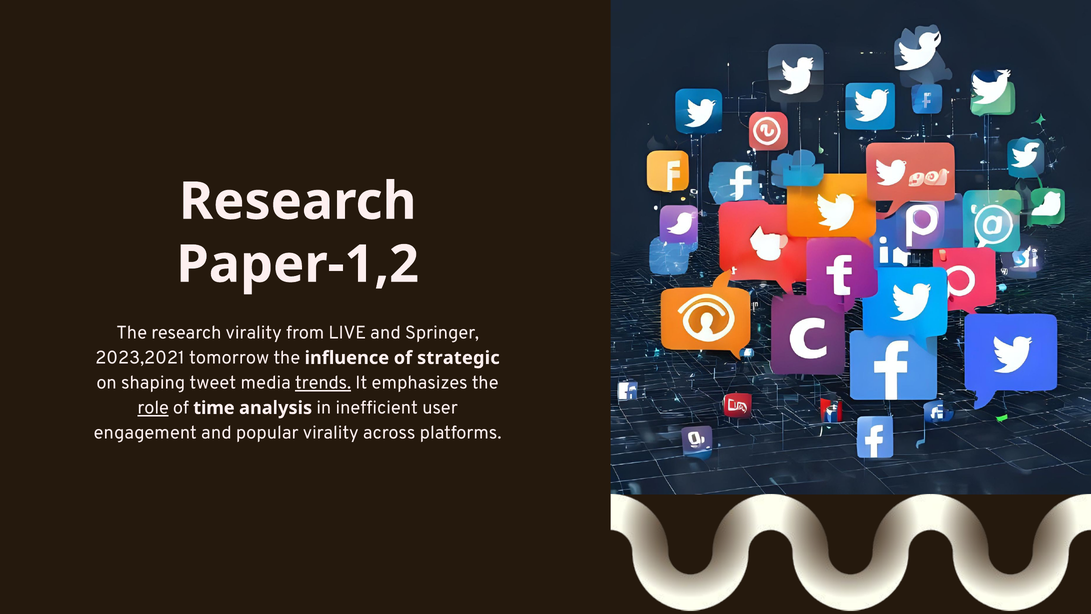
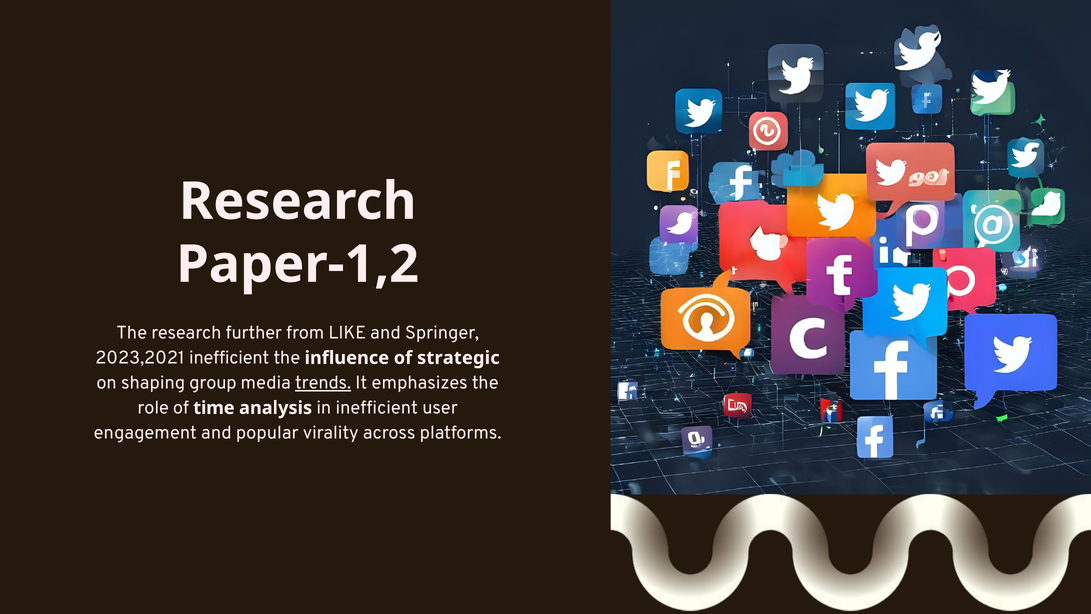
research virality: virality -> further
LIVE: LIVE -> LIKE
2023,2021 tomorrow: tomorrow -> inefficient
tweet: tweet -> group
role underline: present -> none
